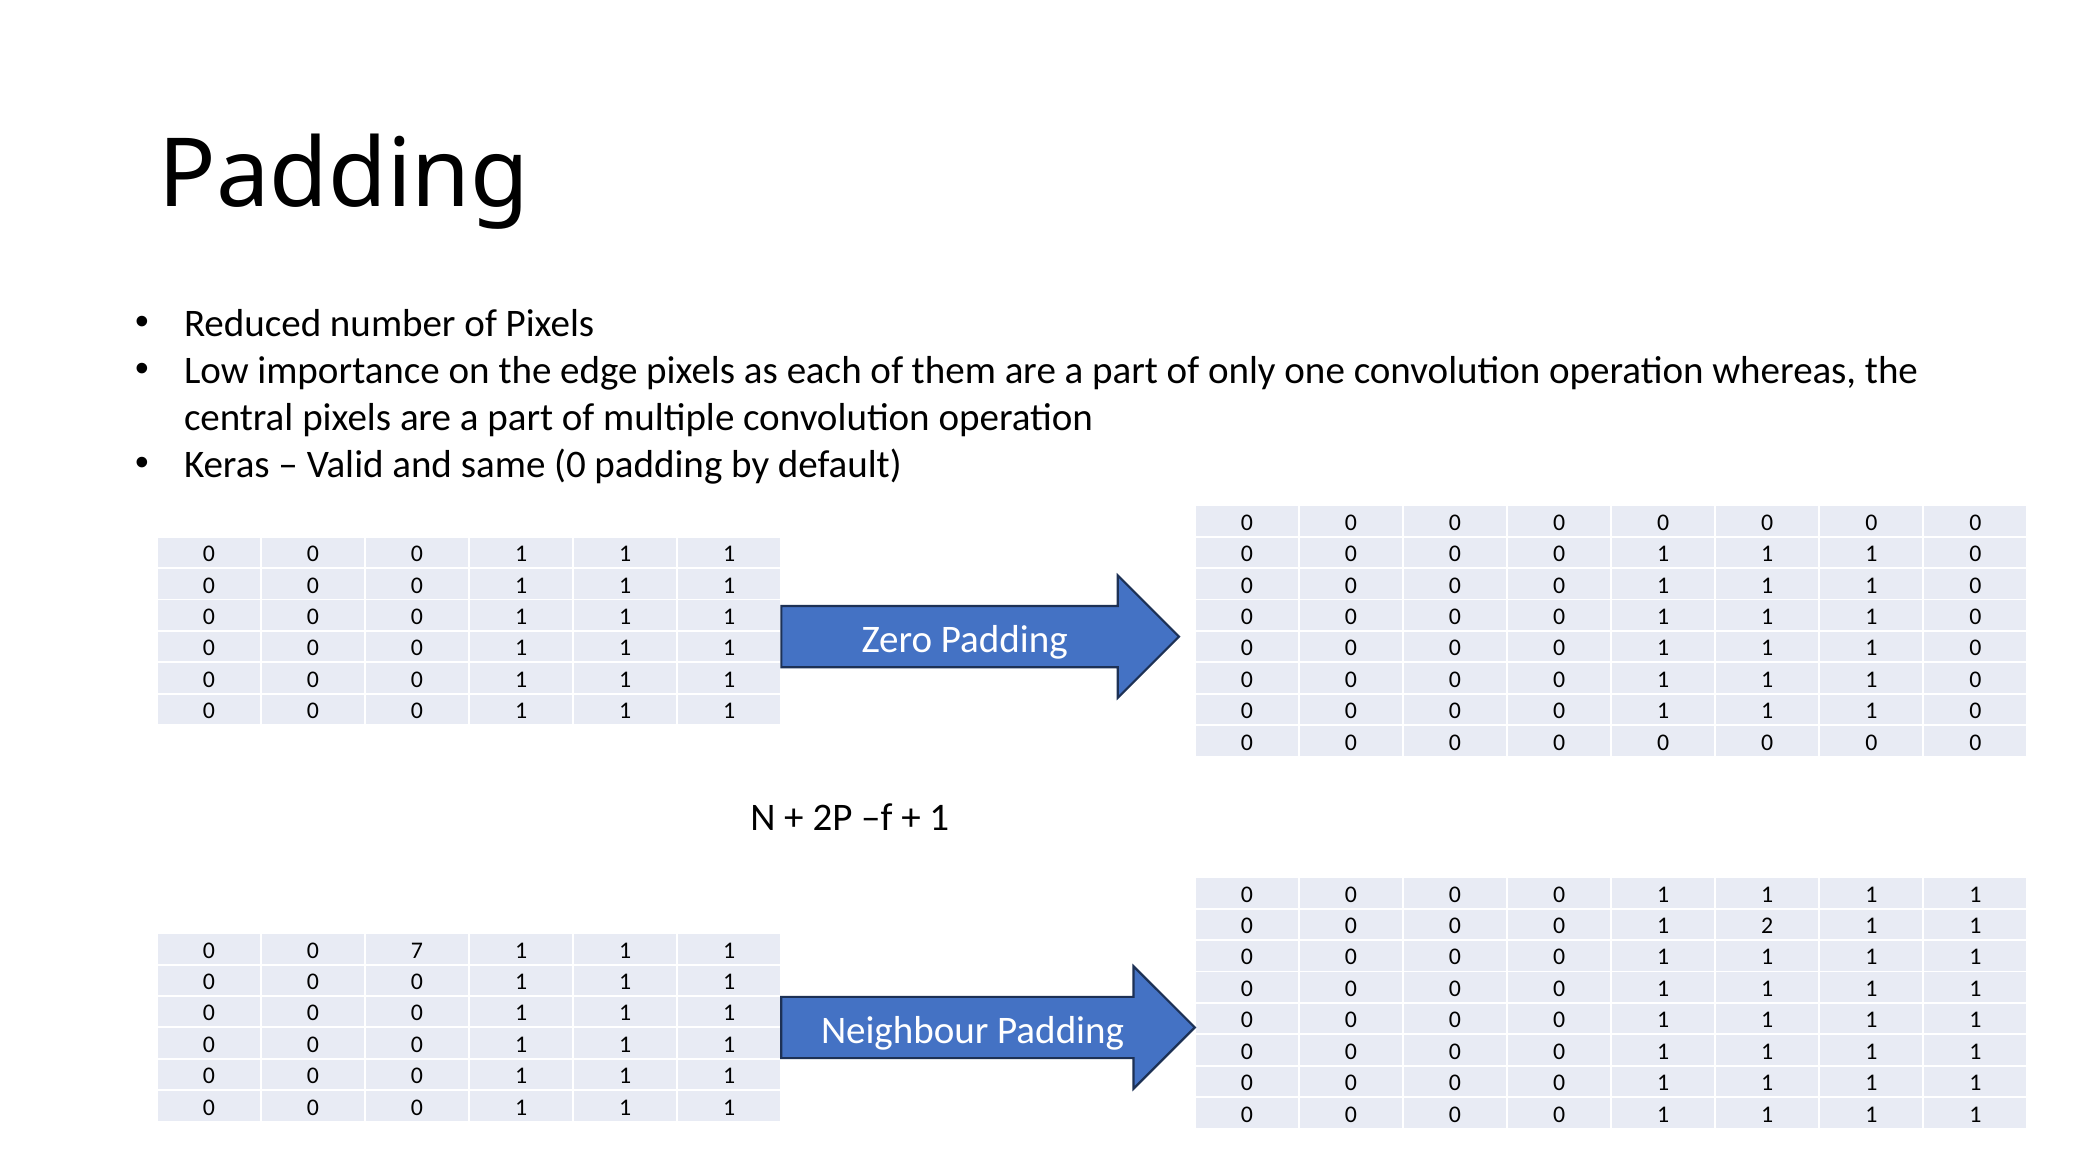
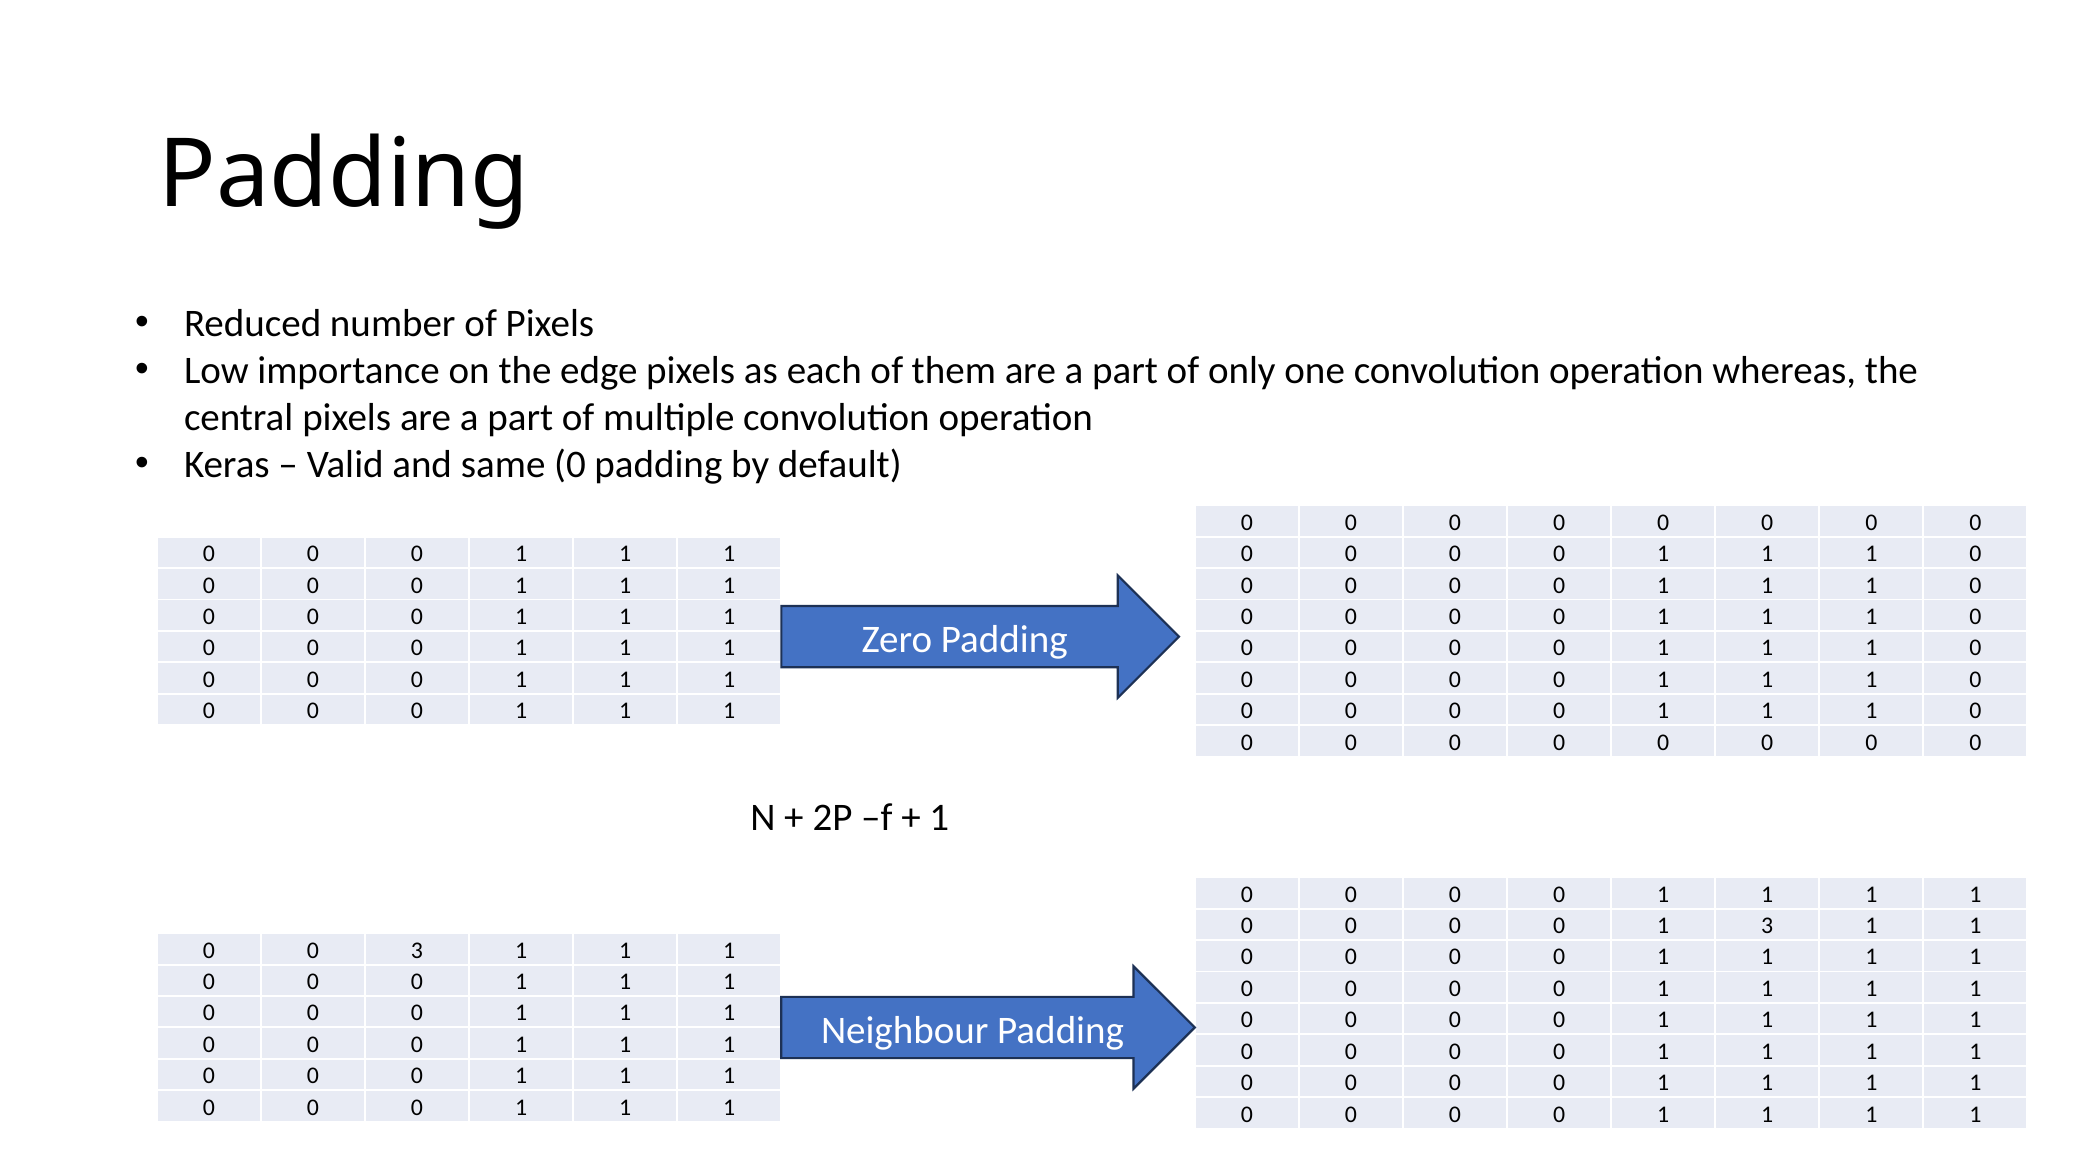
1 2: 2 -> 3
0 7: 7 -> 3
